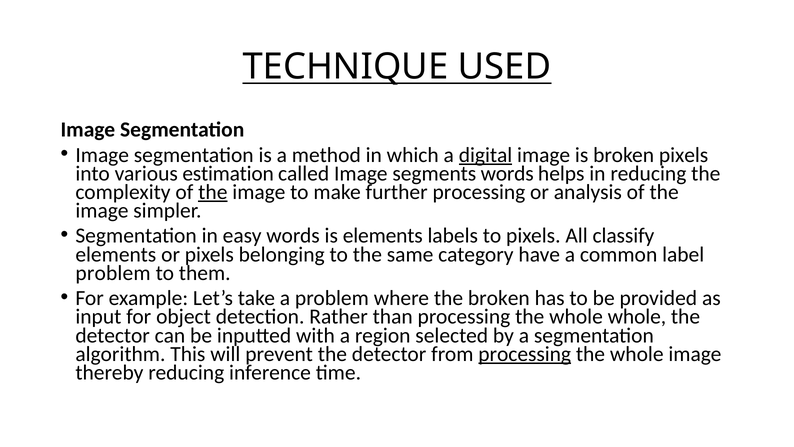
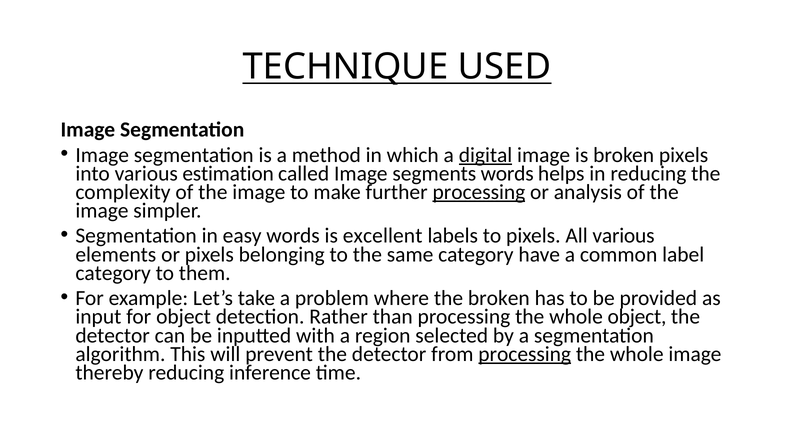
the at (213, 192) underline: present -> none
processing at (479, 192) underline: none -> present
is elements: elements -> excellent
All classify: classify -> various
problem at (113, 273): problem -> category
whole whole: whole -> object
